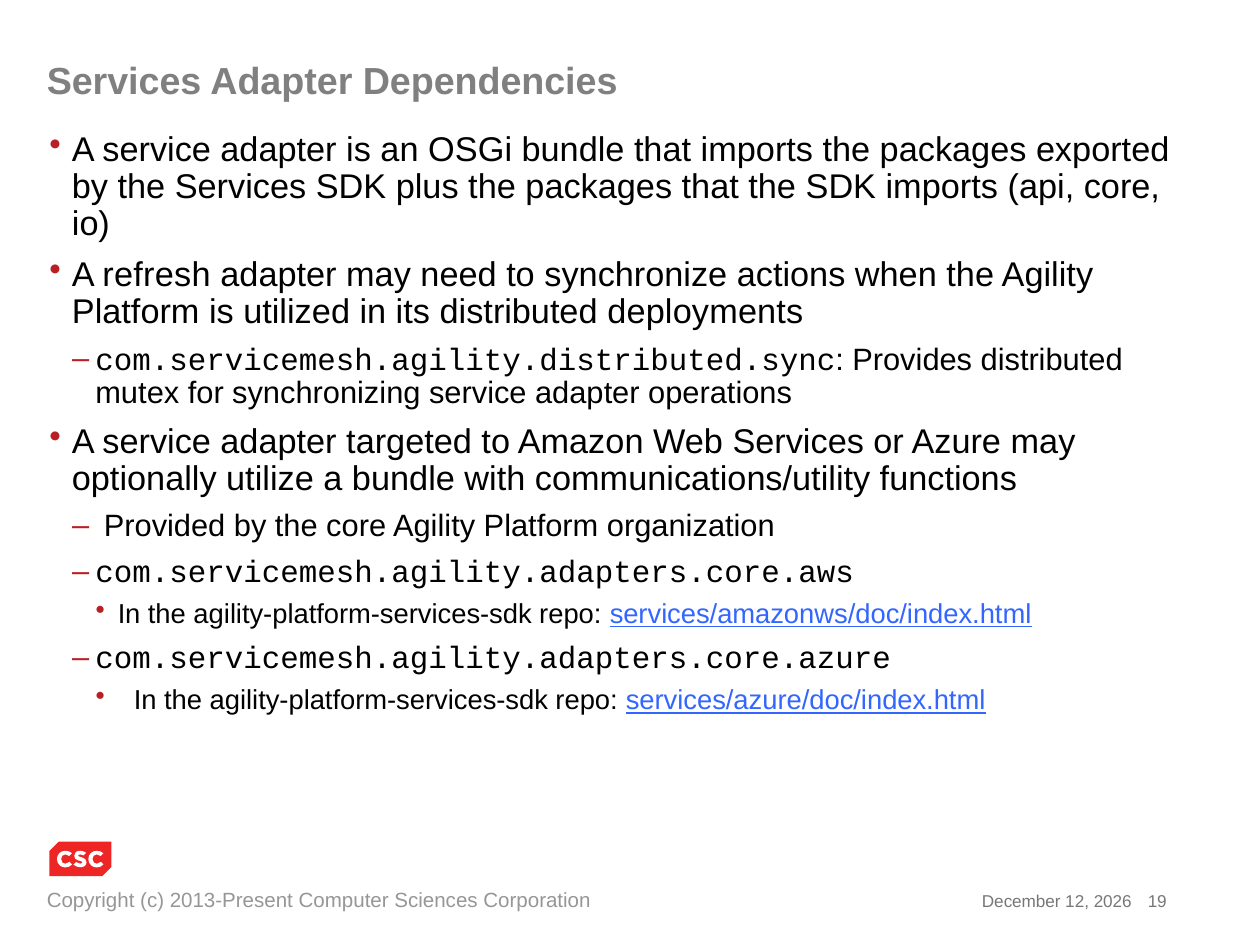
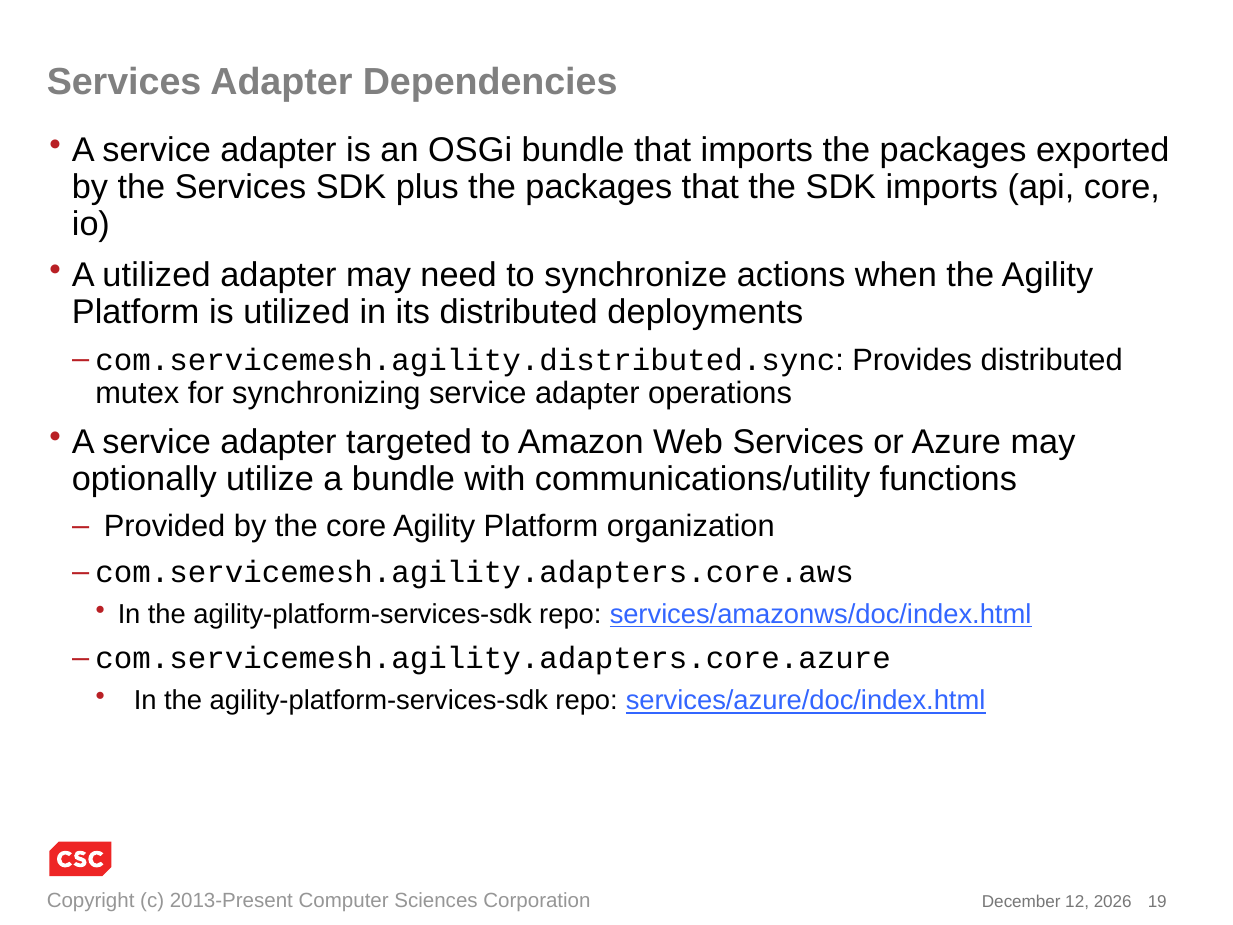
A refresh: refresh -> utilized
